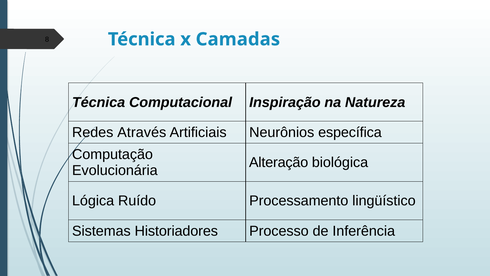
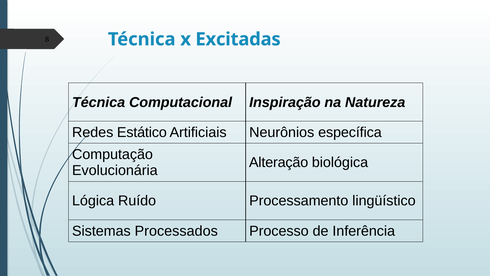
Camadas: Camadas -> Excitadas
Através: Através -> Estático
Historiadores: Historiadores -> Processados
